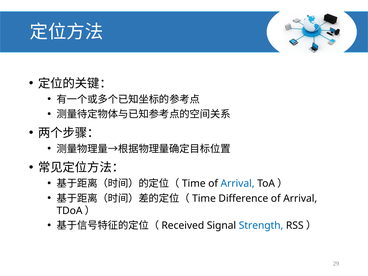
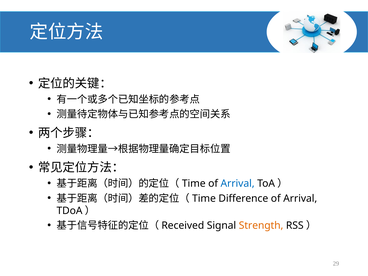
Strength colour: blue -> orange
